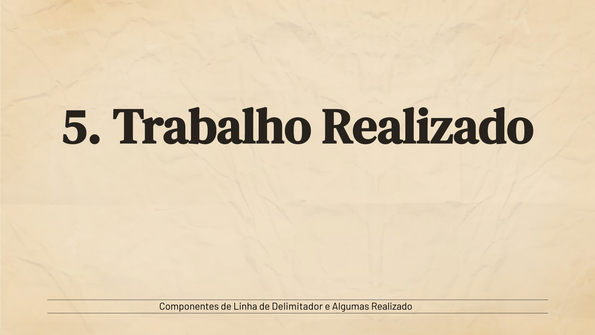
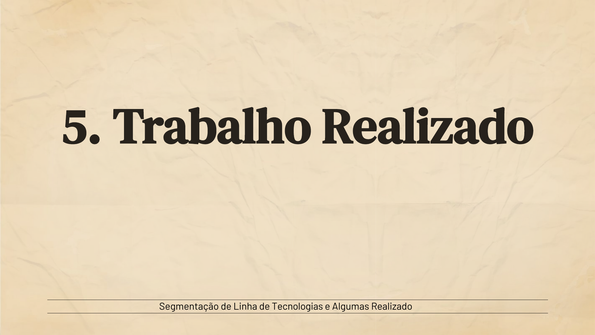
Componentes: Componentes -> Segmentação
Delimitador: Delimitador -> Tecnologias
